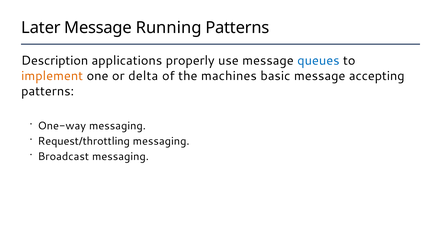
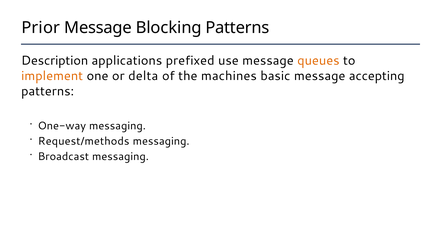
Later: Later -> Prior
Running: Running -> Blocking
properly: properly -> prefixed
queues colour: blue -> orange
Request/throttling: Request/throttling -> Request/methods
